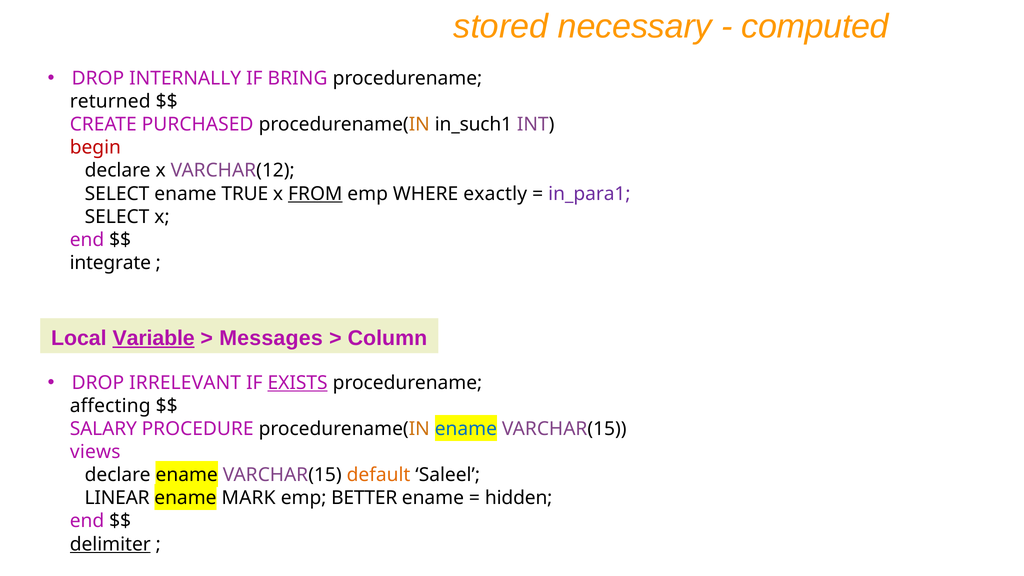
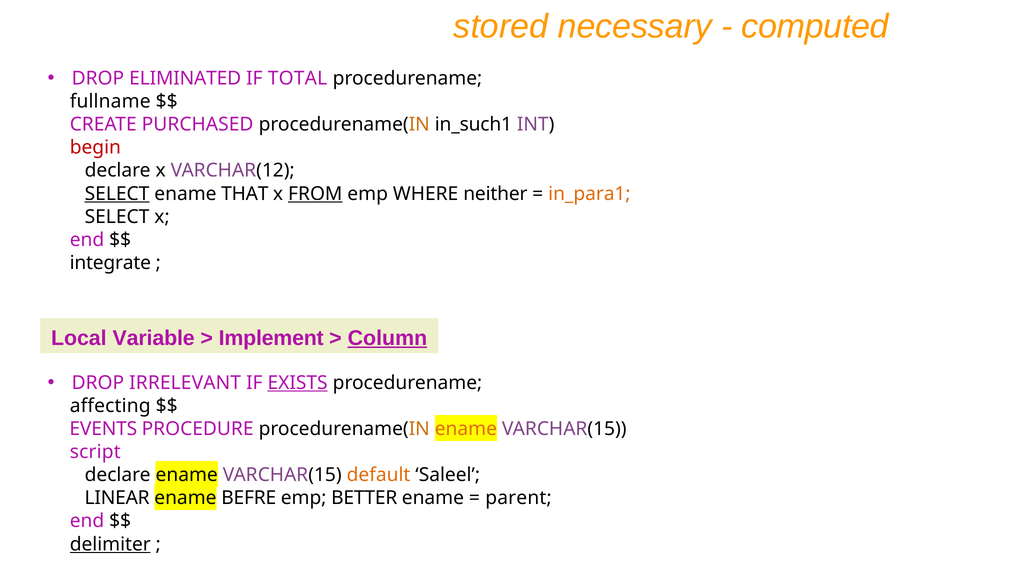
INTERNALLY: INTERNALLY -> ELIMINATED
BRING: BRING -> TOTAL
returned: returned -> fullname
SELECT at (117, 194) underline: none -> present
TRUE: TRUE -> THAT
exactly: exactly -> neither
in_para1 colour: purple -> orange
Variable underline: present -> none
Messages: Messages -> Implement
Column underline: none -> present
SALARY: SALARY -> EVENTS
ename at (466, 429) colour: blue -> orange
views: views -> script
MARK: MARK -> BEFRE
hidden: hidden -> parent
